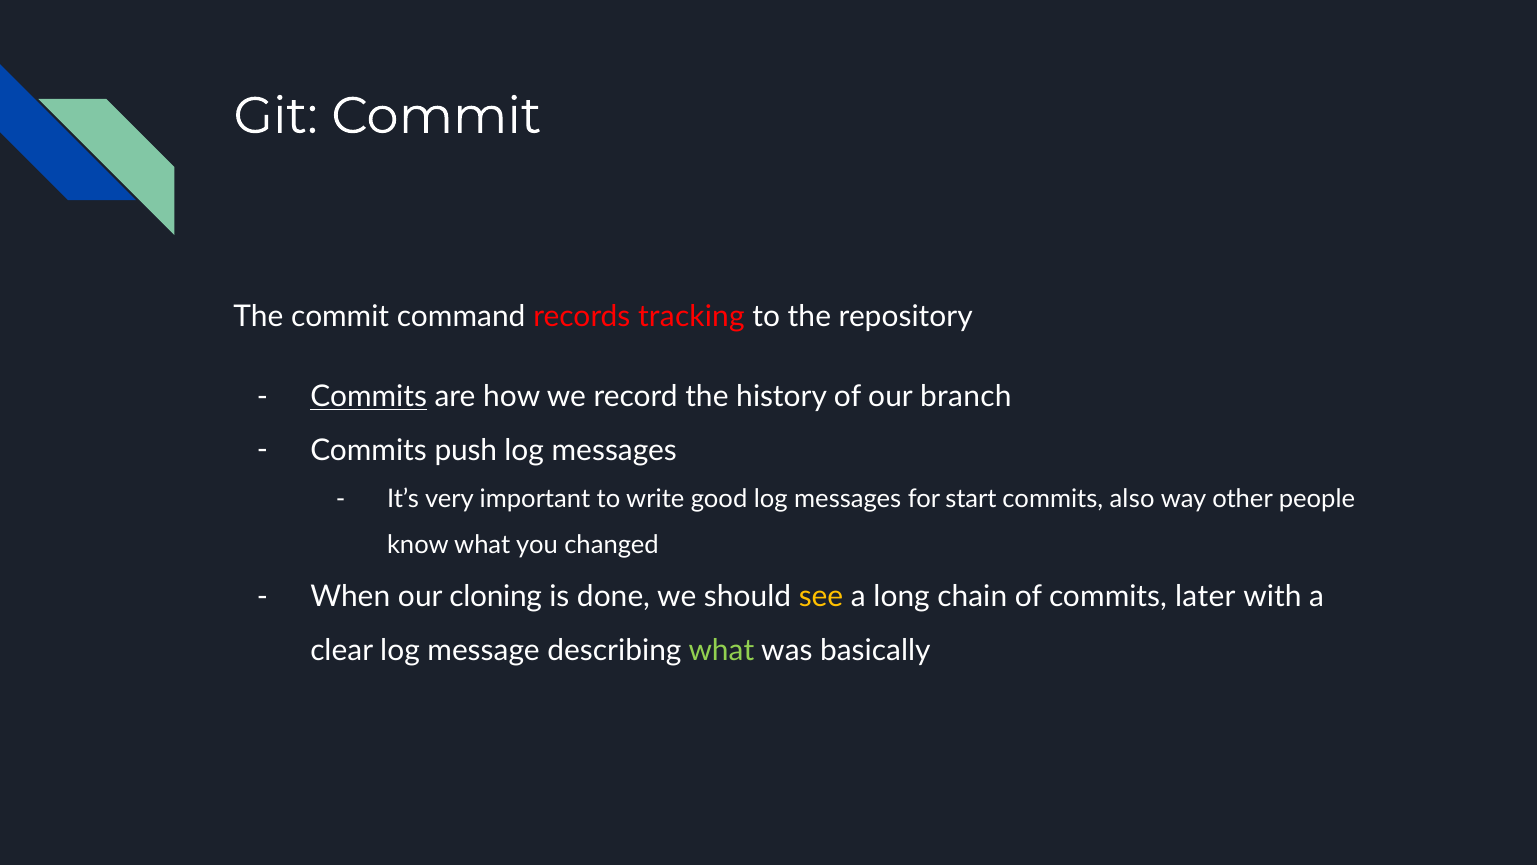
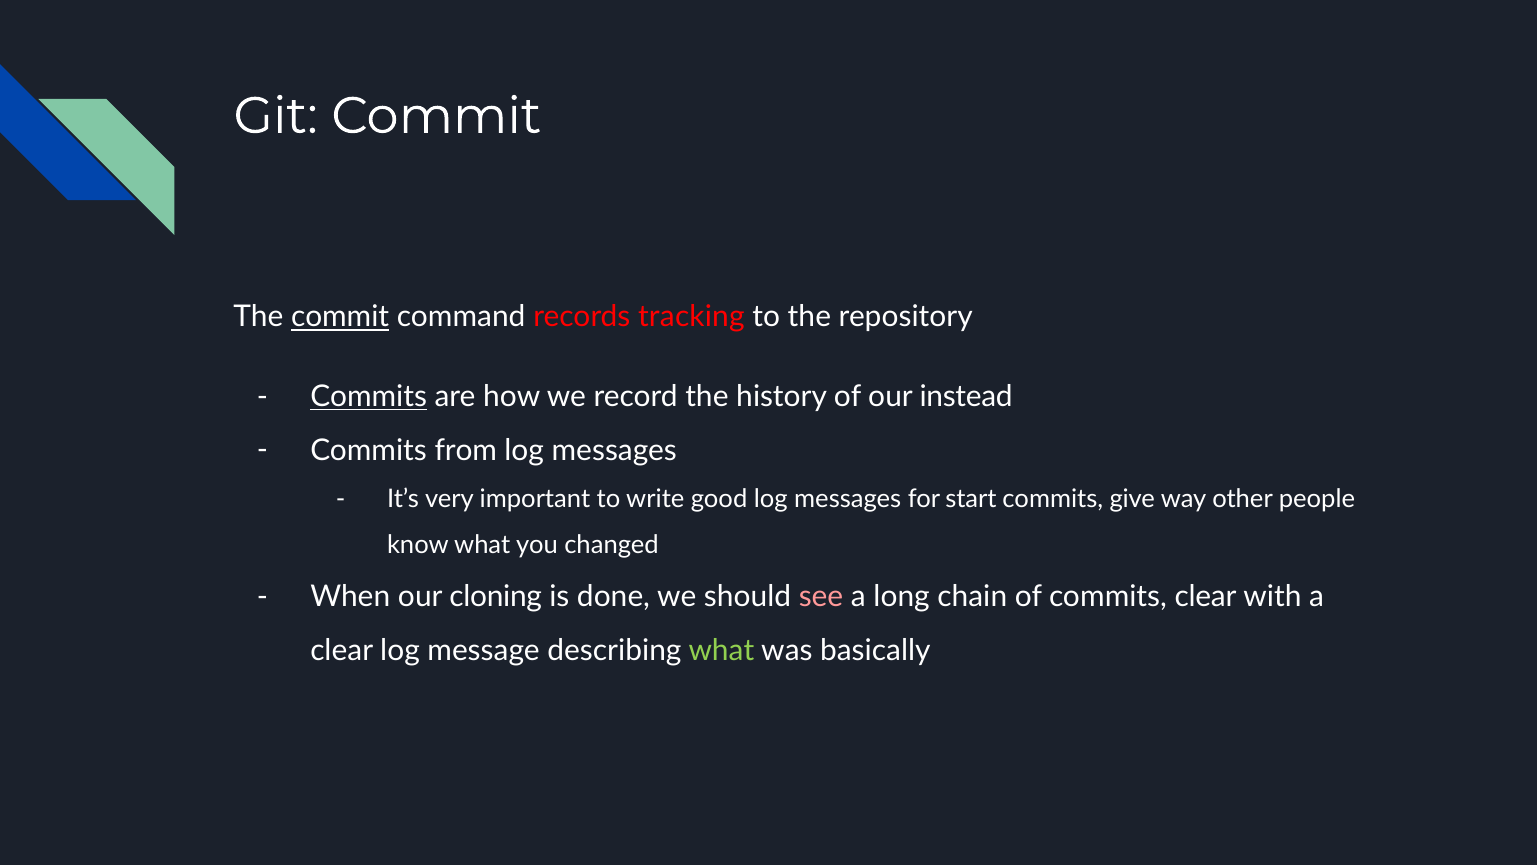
commit at (340, 317) underline: none -> present
branch: branch -> instead
push: push -> from
also: also -> give
see colour: yellow -> pink
commits later: later -> clear
